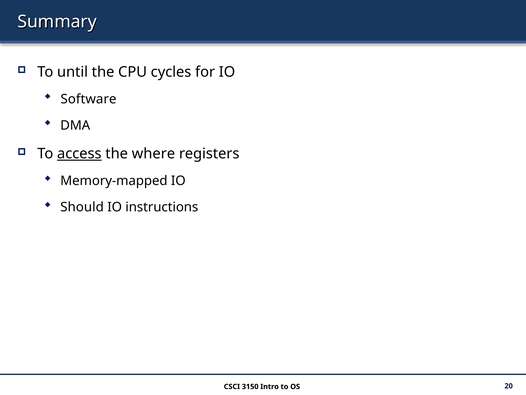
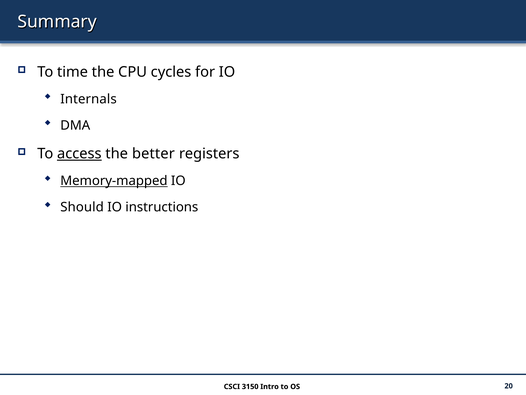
until: until -> time
Software: Software -> Internals
where: where -> better
Memory-mapped underline: none -> present
